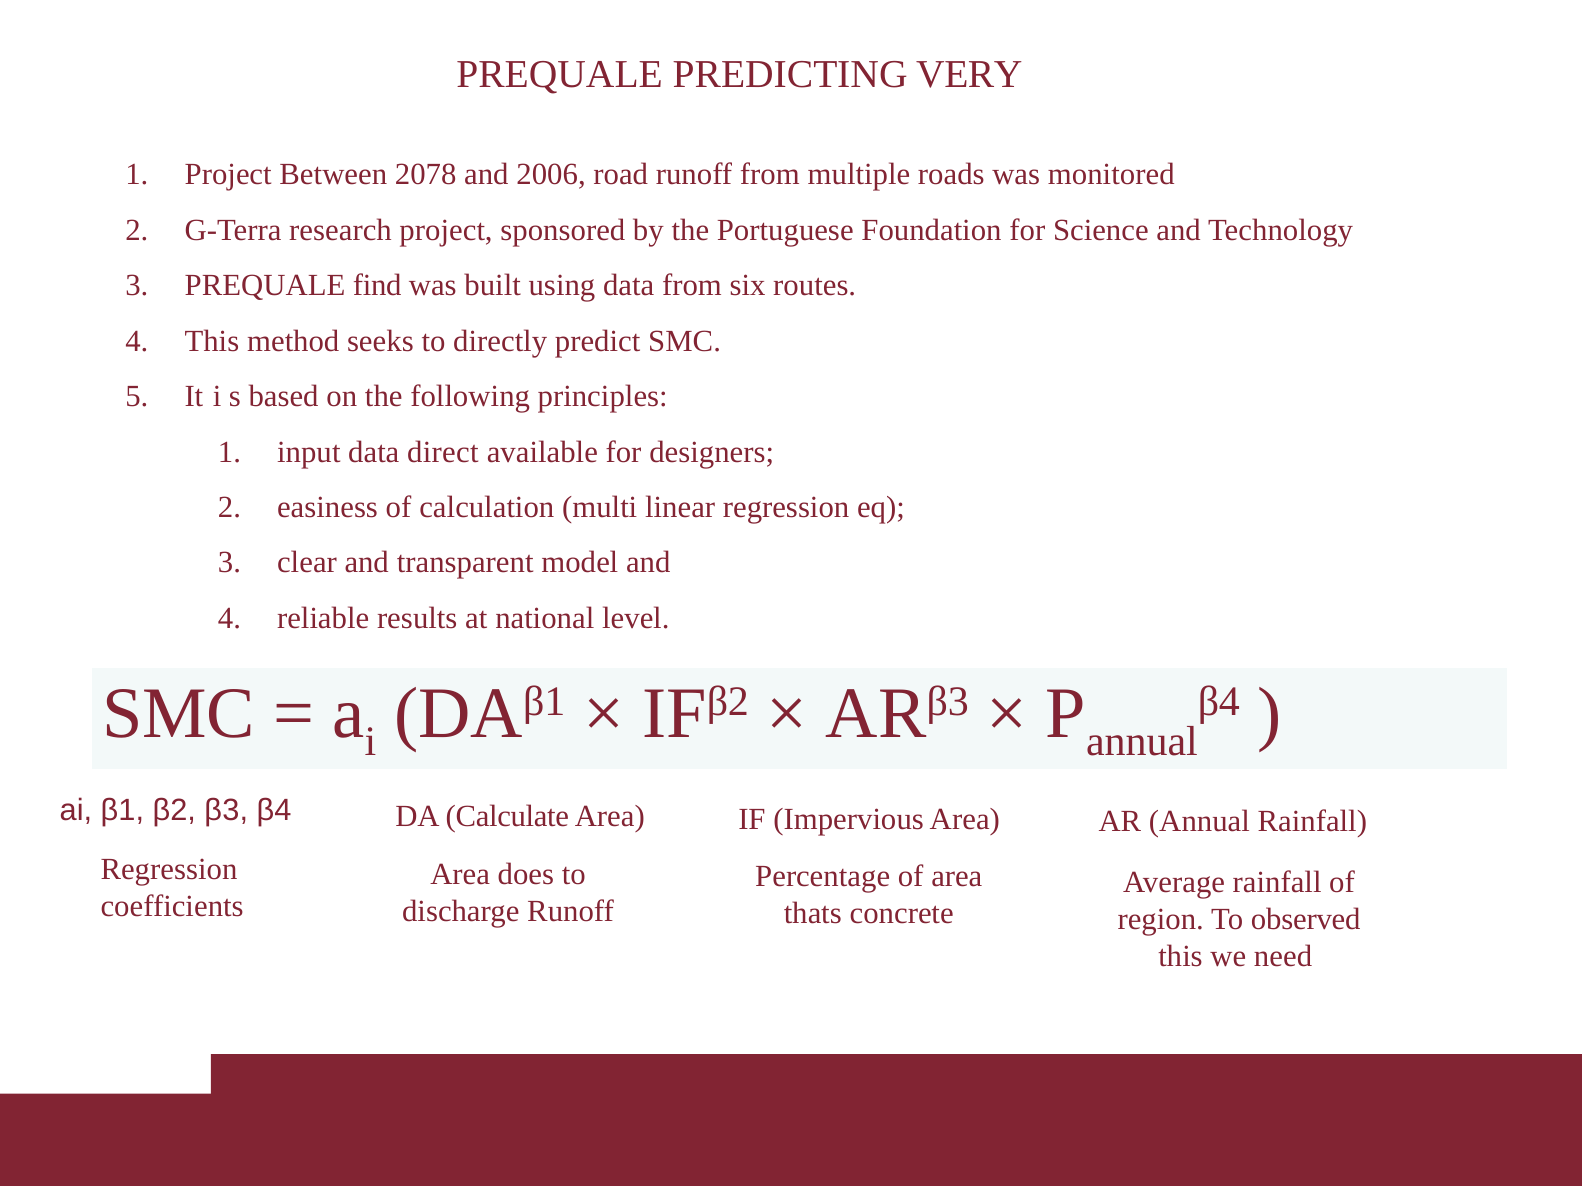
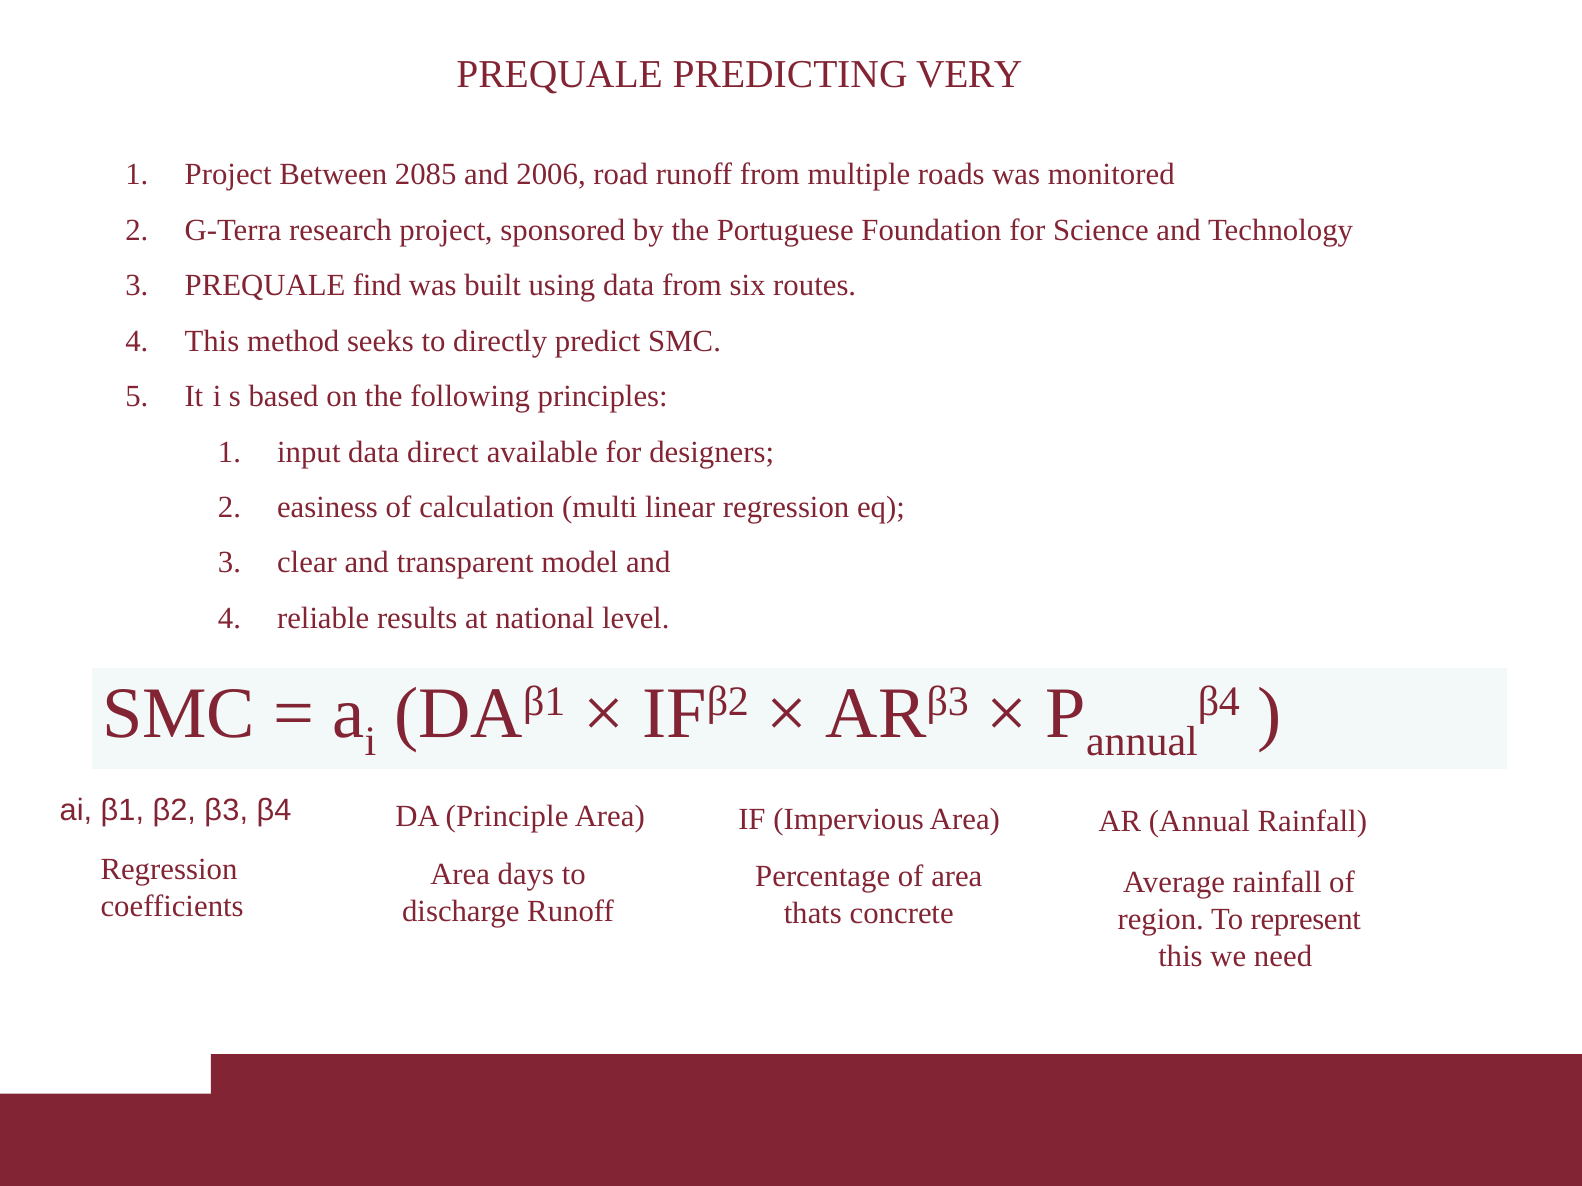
2078: 2078 -> 2085
Calculate: Calculate -> Principle
does: does -> days
observed: observed -> represent
